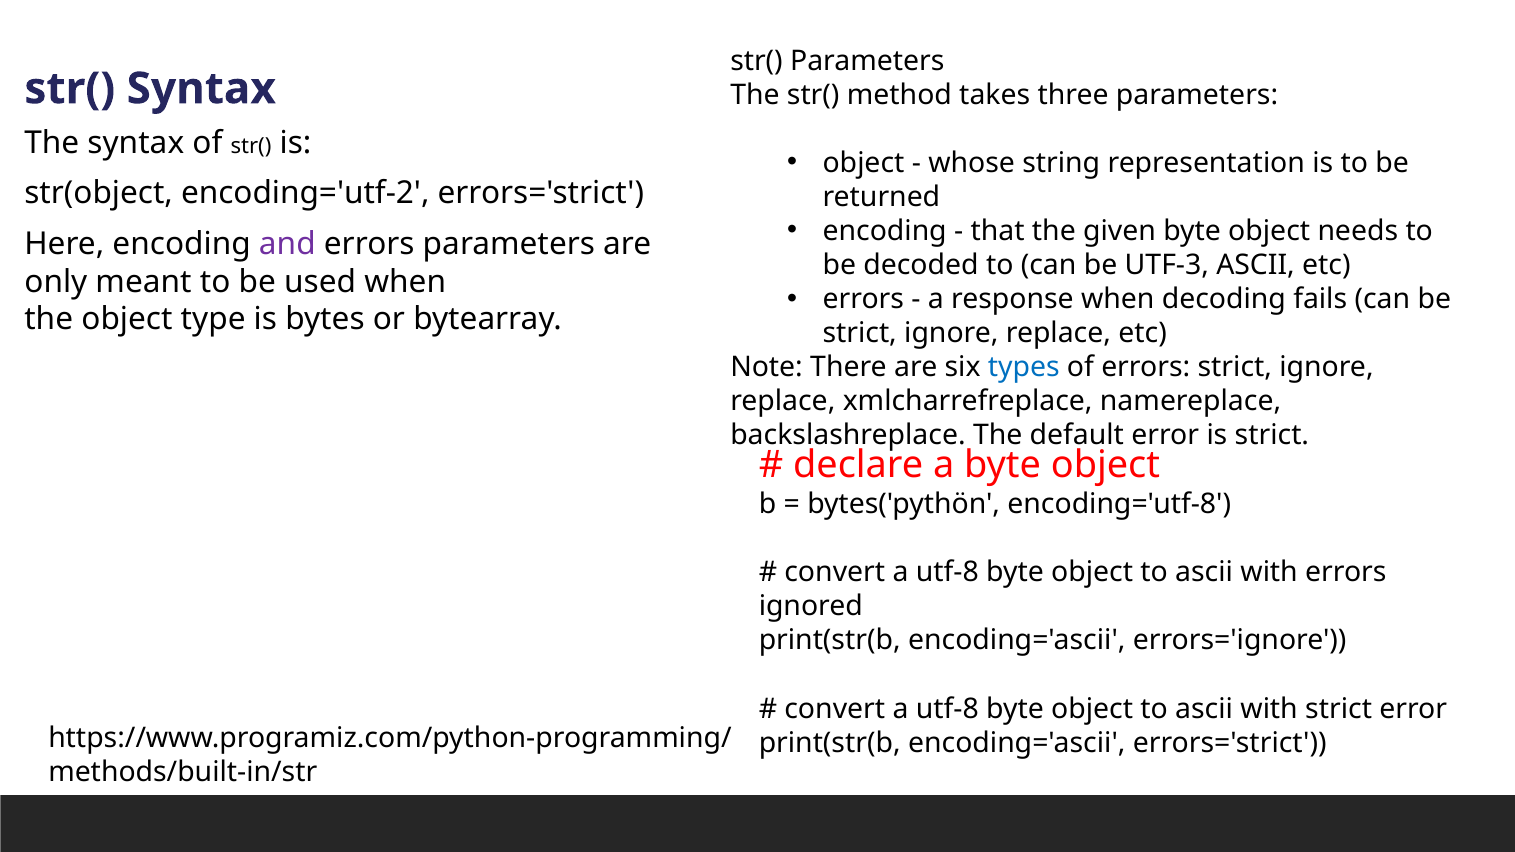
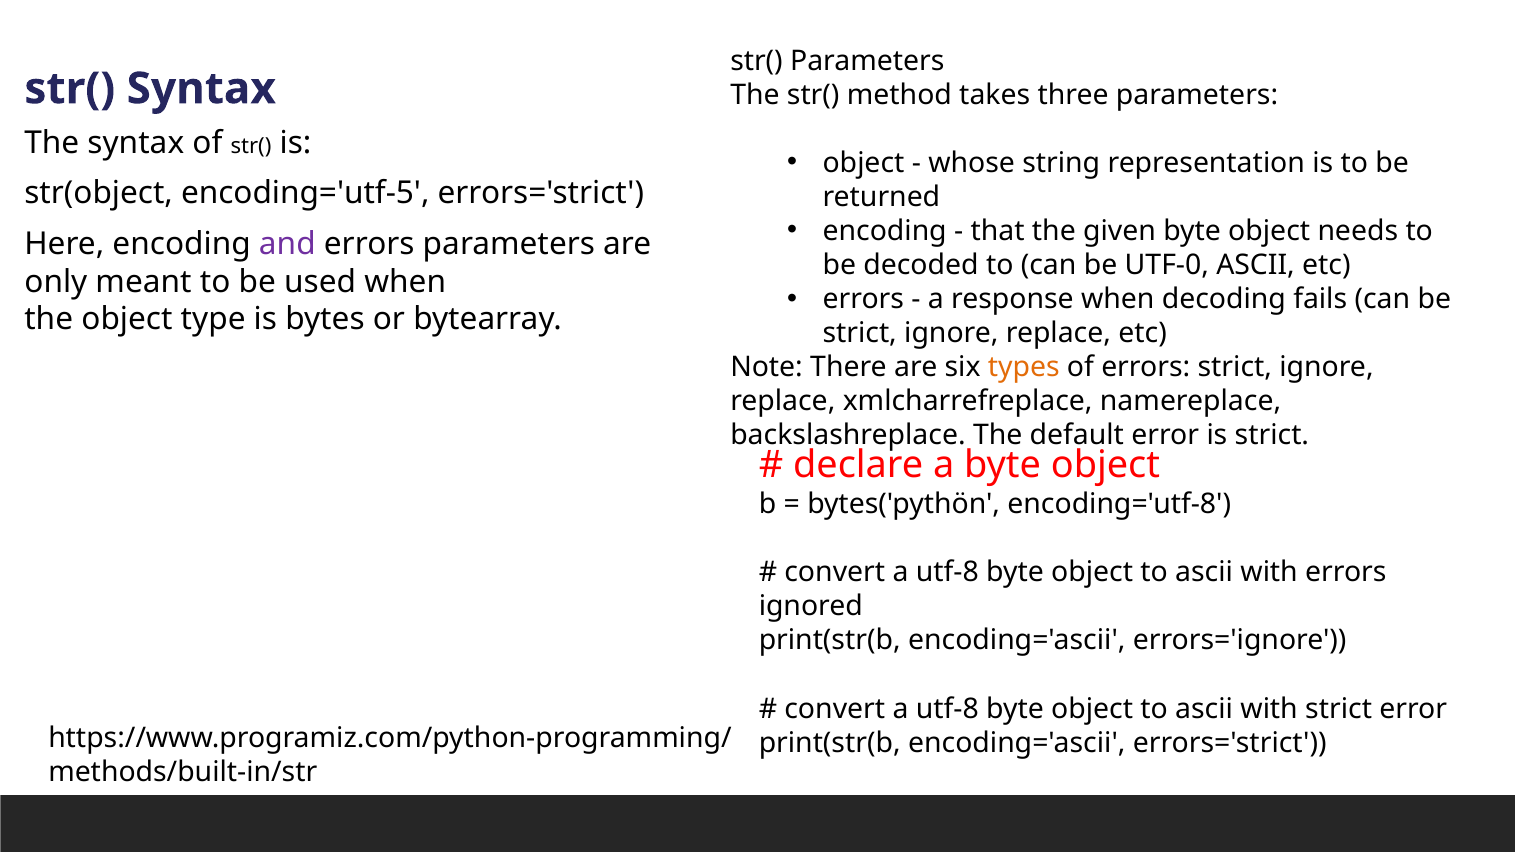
encoding='utf-2: encoding='utf-2 -> encoding='utf-5
UTF-3: UTF-3 -> UTF-0
types colour: blue -> orange
